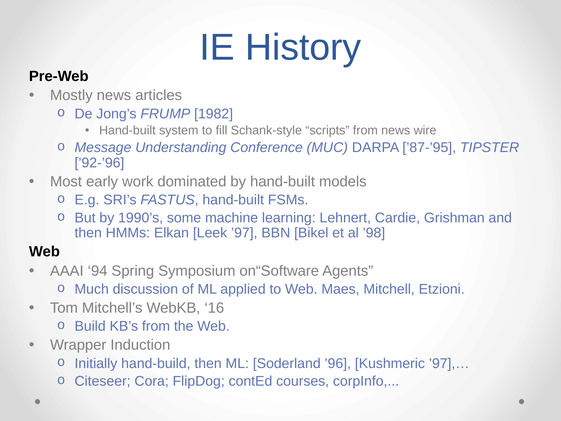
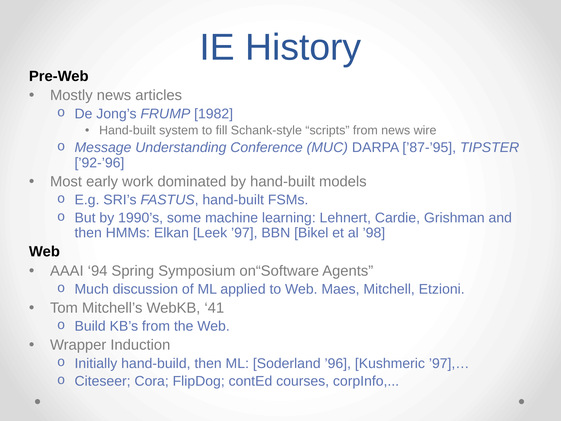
16: 16 -> 41
